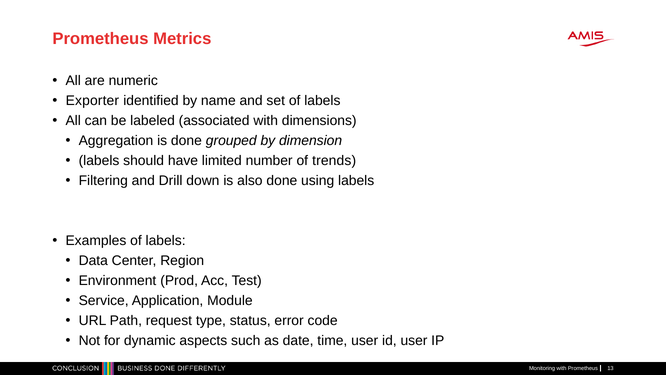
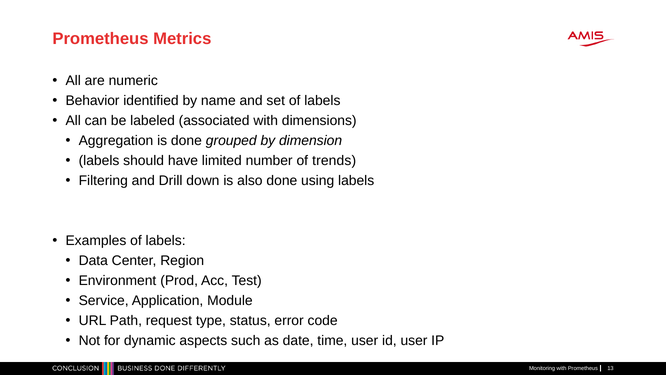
Exporter: Exporter -> Behavior
